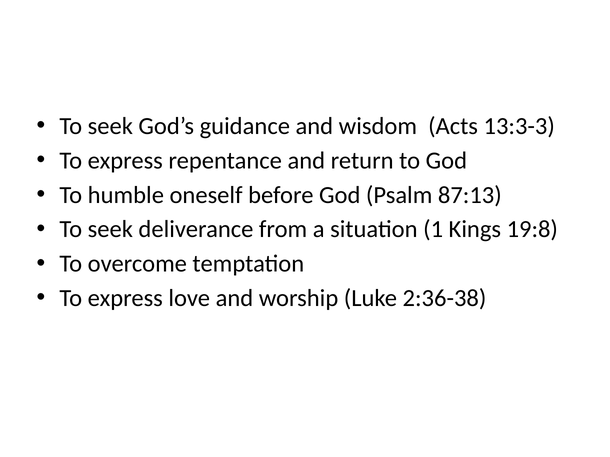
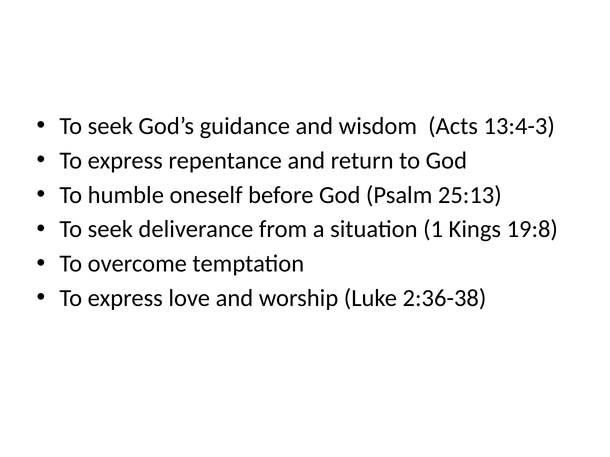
13:3-3: 13:3-3 -> 13:4-3
87:13: 87:13 -> 25:13
